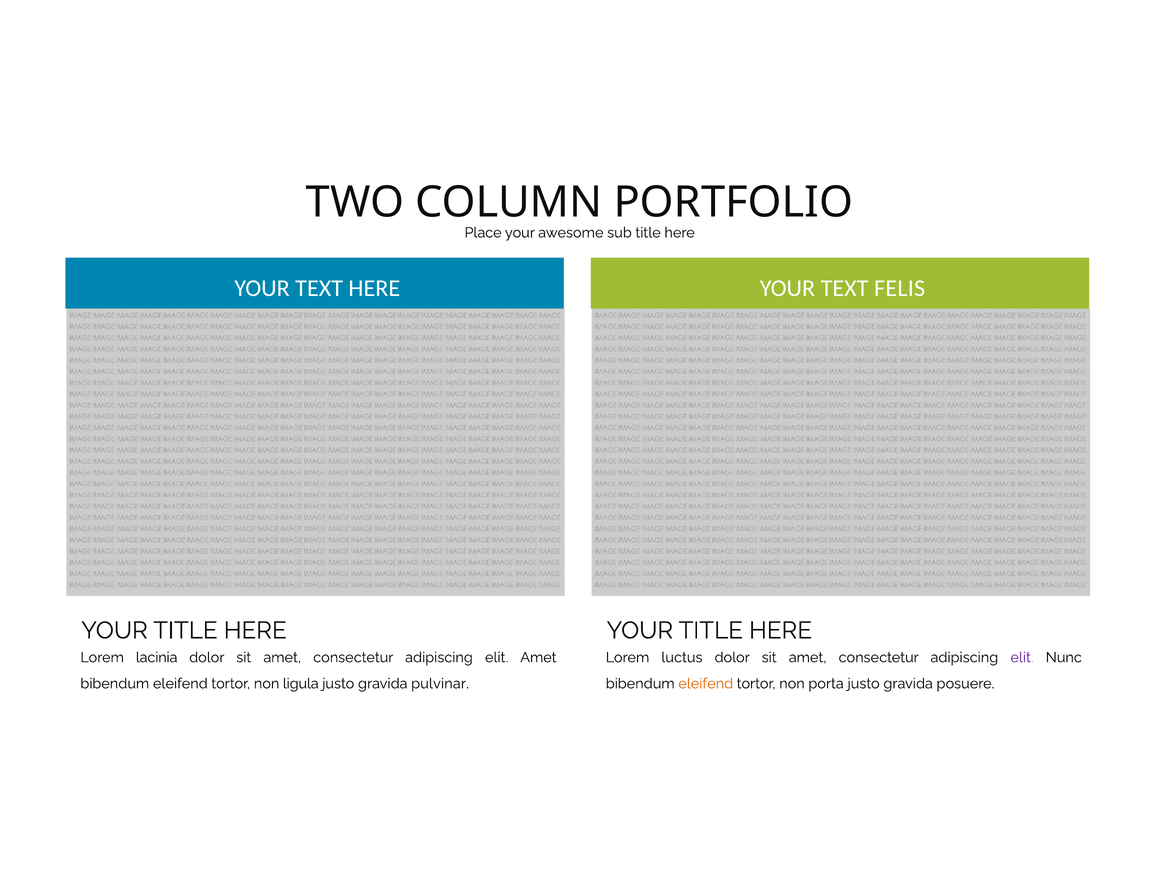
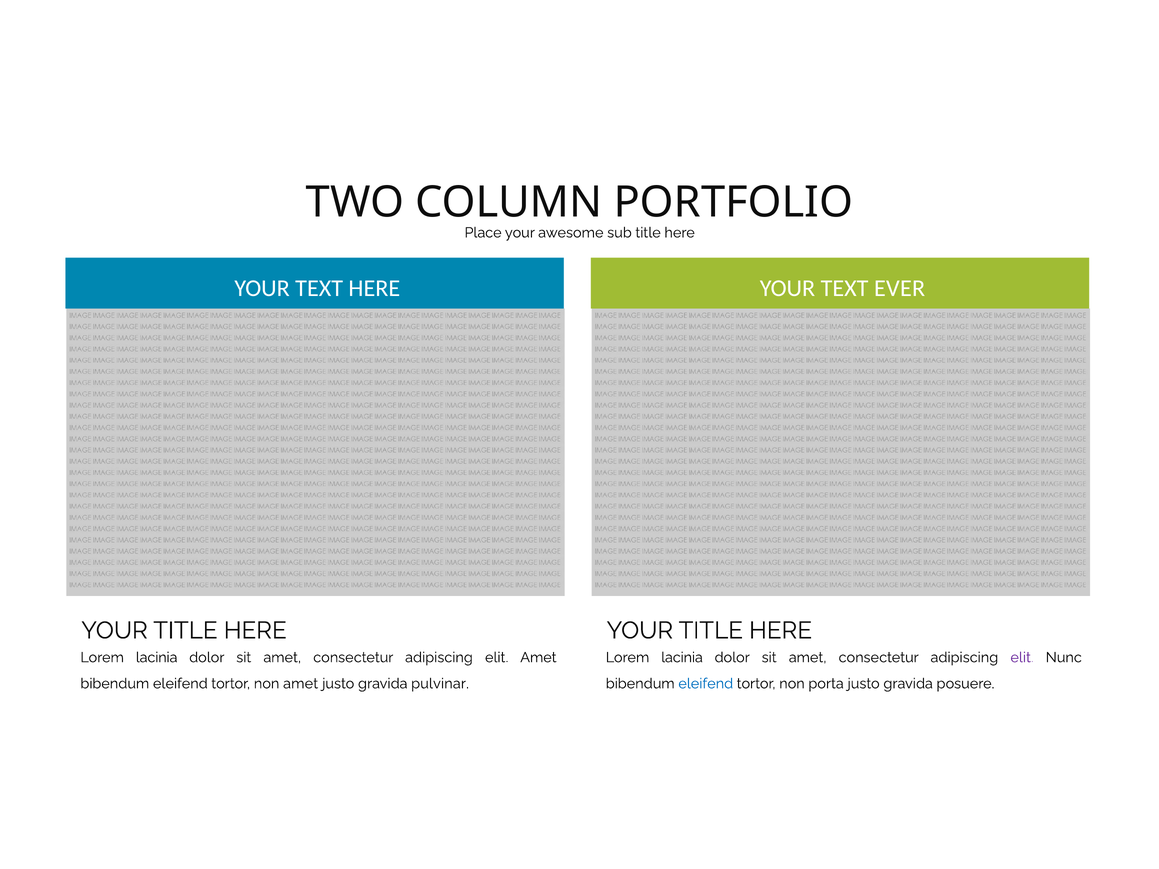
FELIS: FELIS -> EVER
luctus at (682, 658): luctus -> lacinia
non ligula: ligula -> amet
eleifend at (706, 684) colour: orange -> blue
